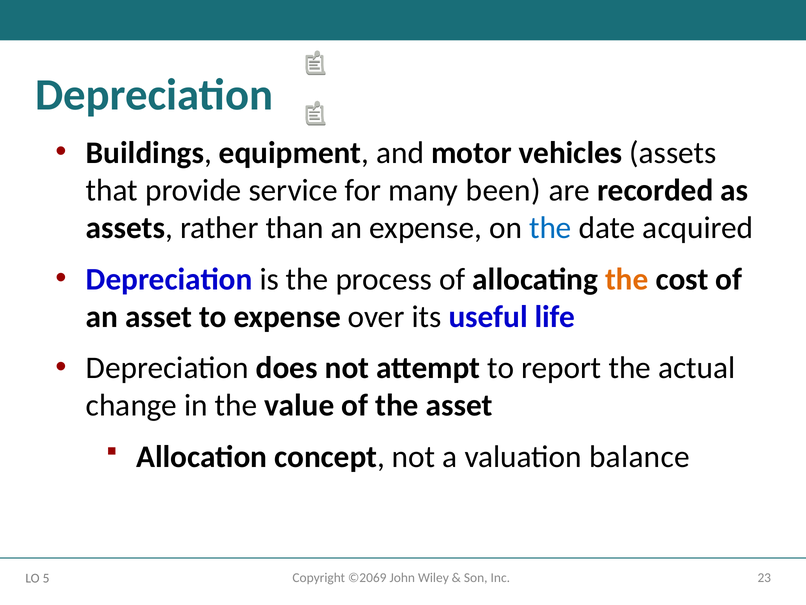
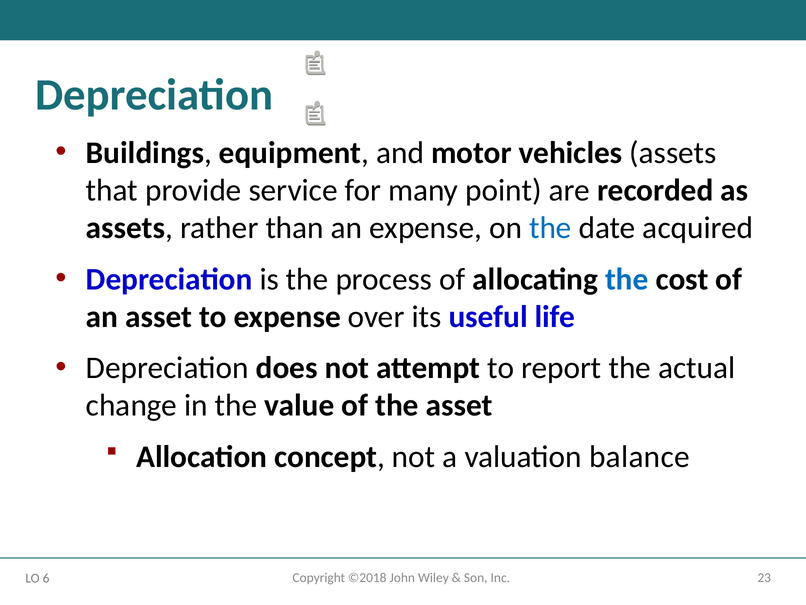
been: been -> point
the at (627, 279) colour: orange -> blue
©2069: ©2069 -> ©2018
5: 5 -> 6
